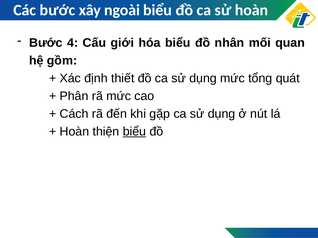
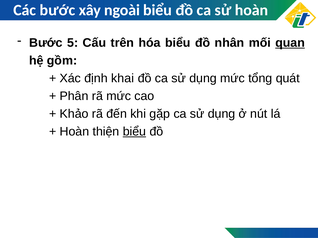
4: 4 -> 5
giới: giới -> trên
quan underline: none -> present
thiết: thiết -> khai
Cách: Cách -> Khảo
